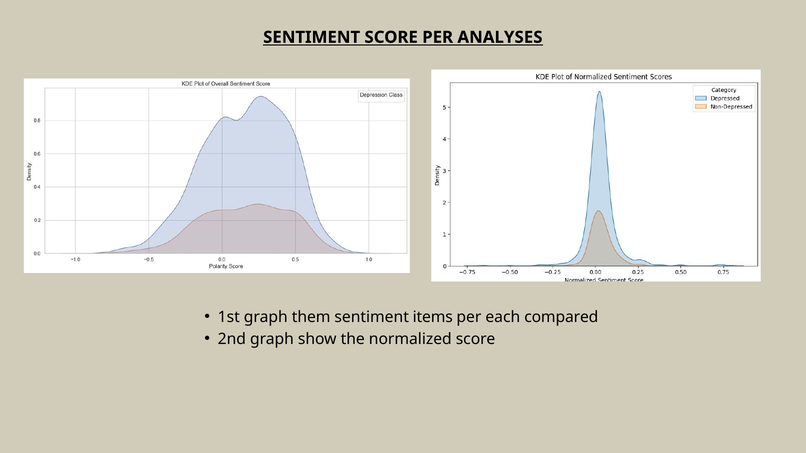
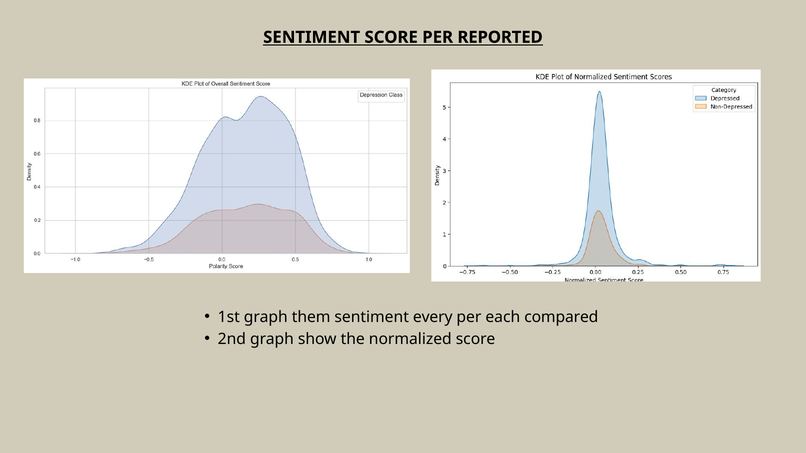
ANALYSES: ANALYSES -> REPORTED
items: items -> every
